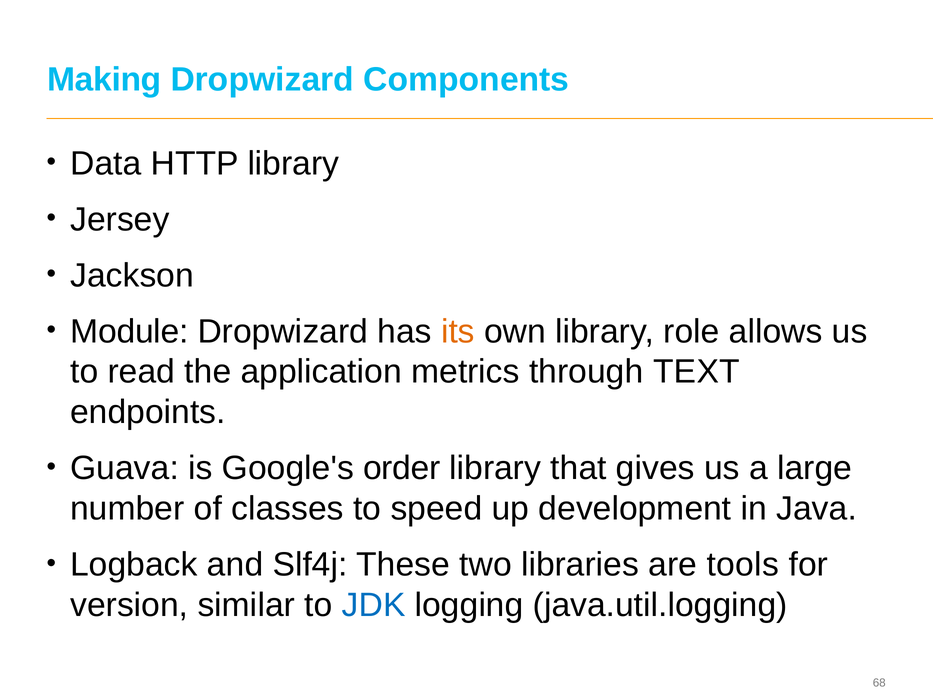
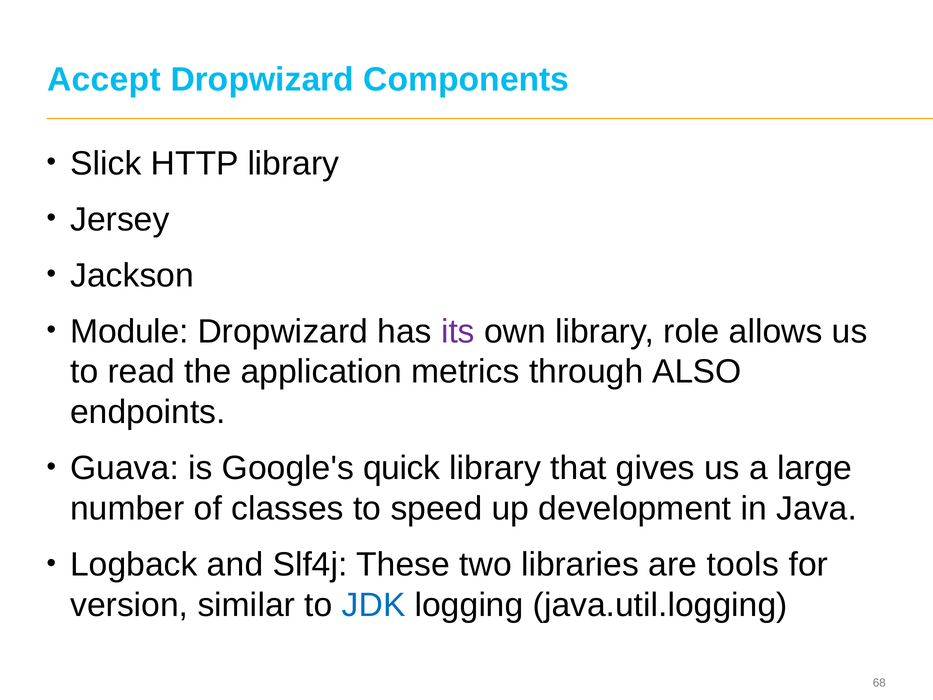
Making: Making -> Accept
Data: Data -> Slick
its colour: orange -> purple
TEXT: TEXT -> ALSO
order: order -> quick
